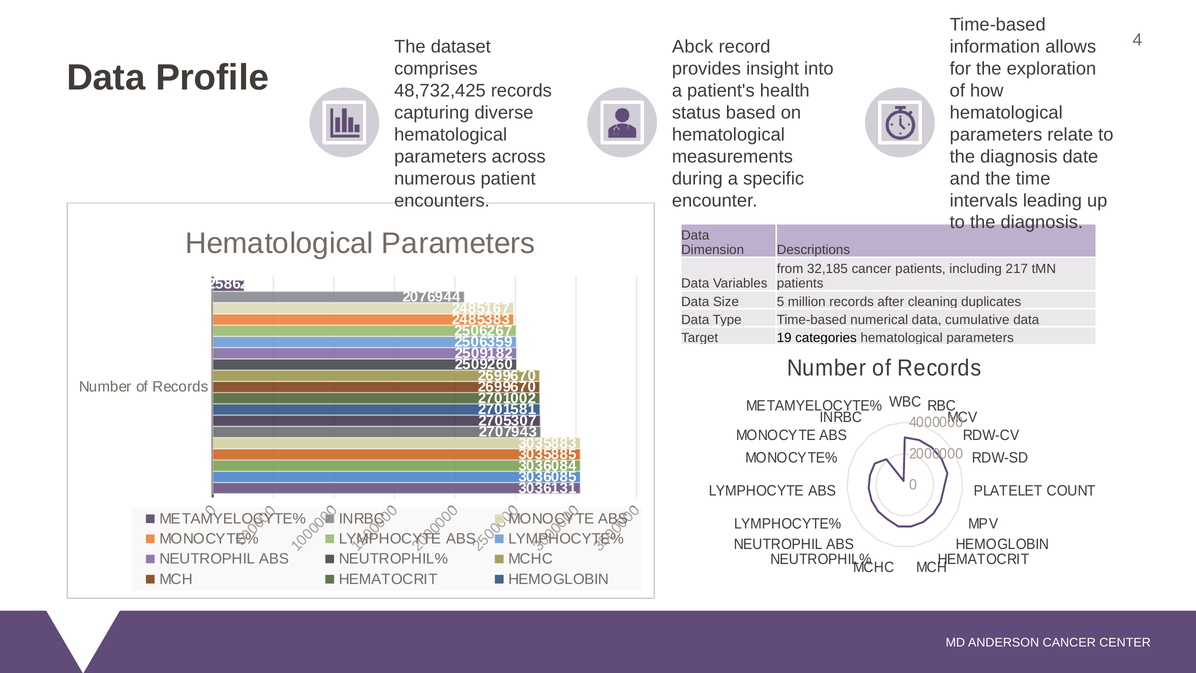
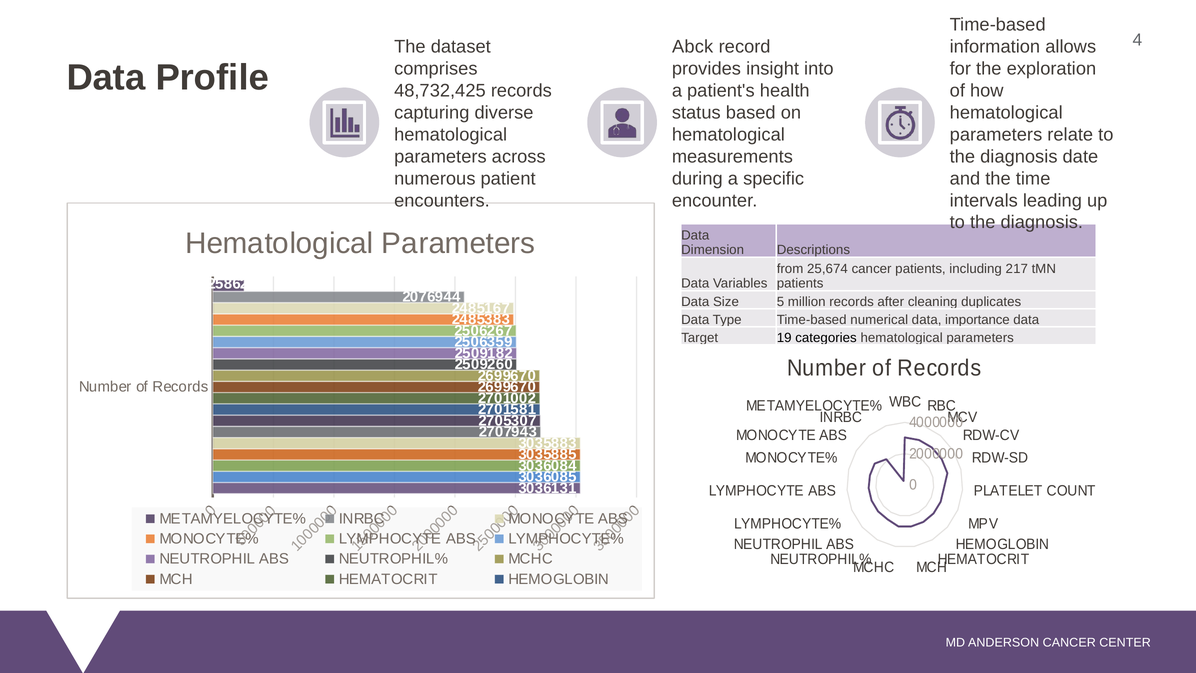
32,185: 32,185 -> 25,674
cumulative: cumulative -> importance
